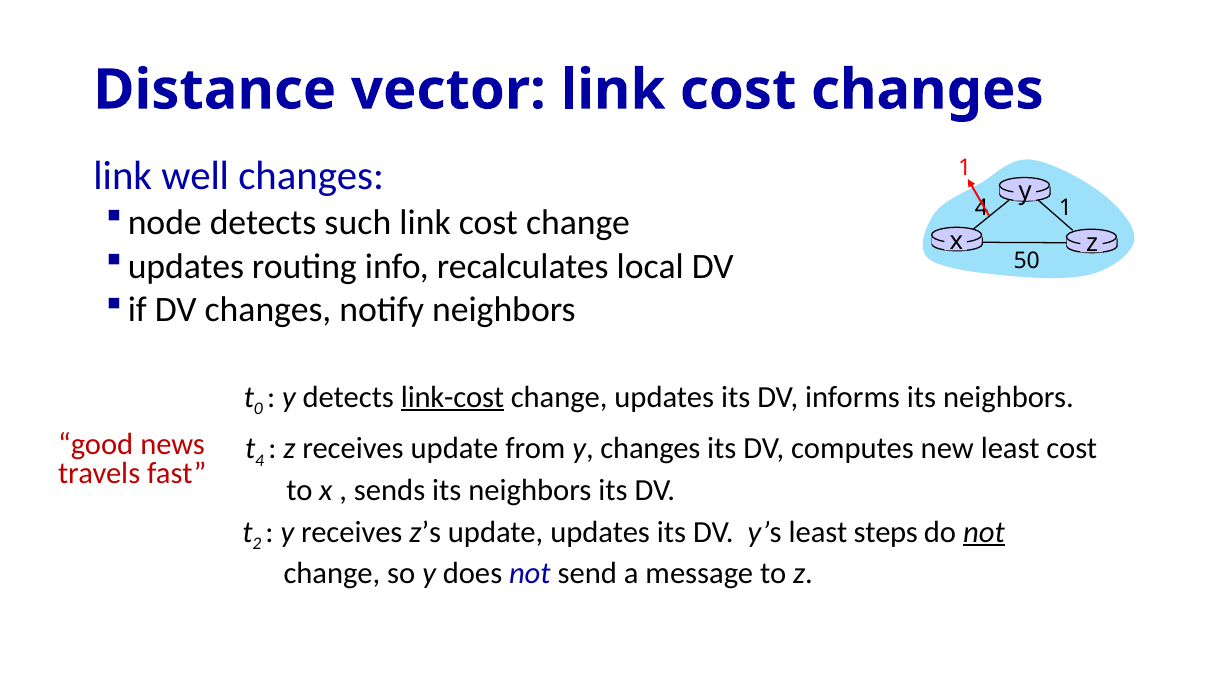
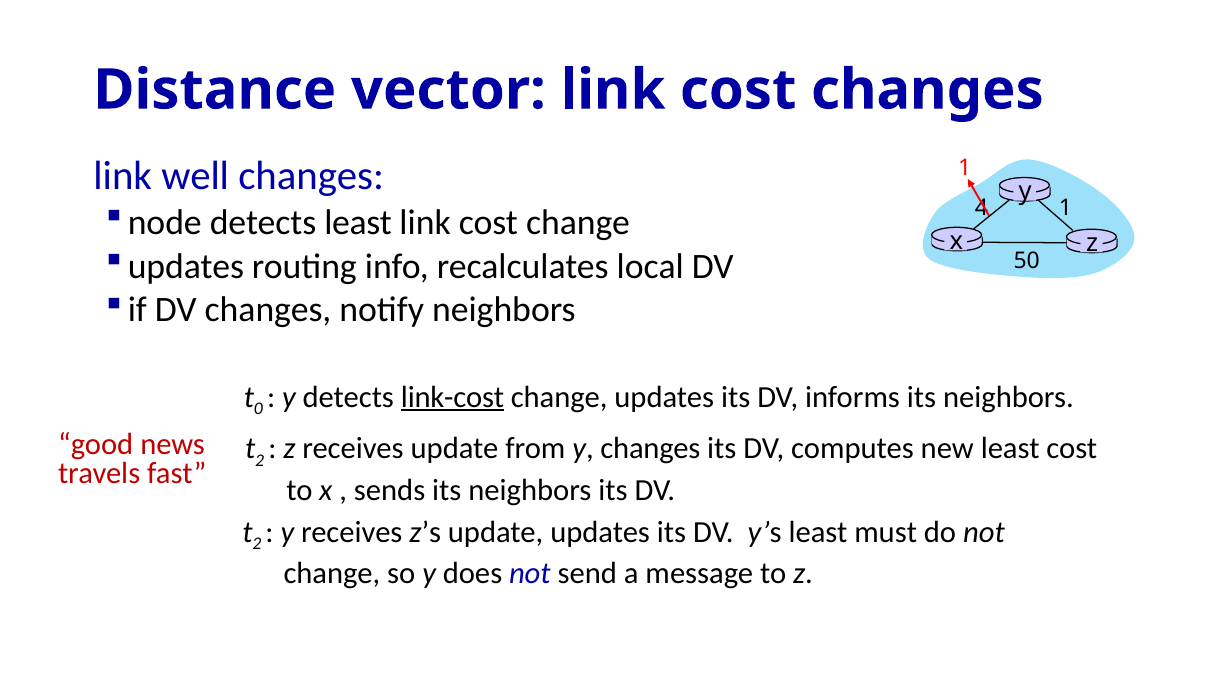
detects such: such -> least
4 at (260, 460): 4 -> 2
steps: steps -> must
not at (984, 532) underline: present -> none
